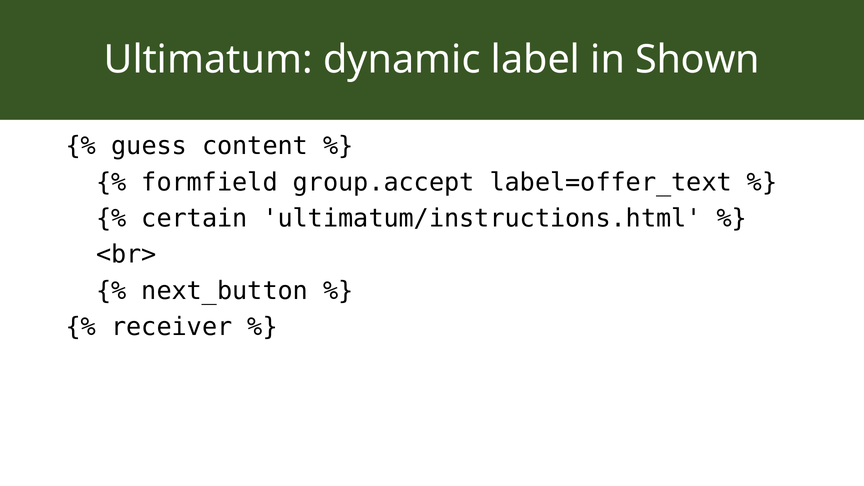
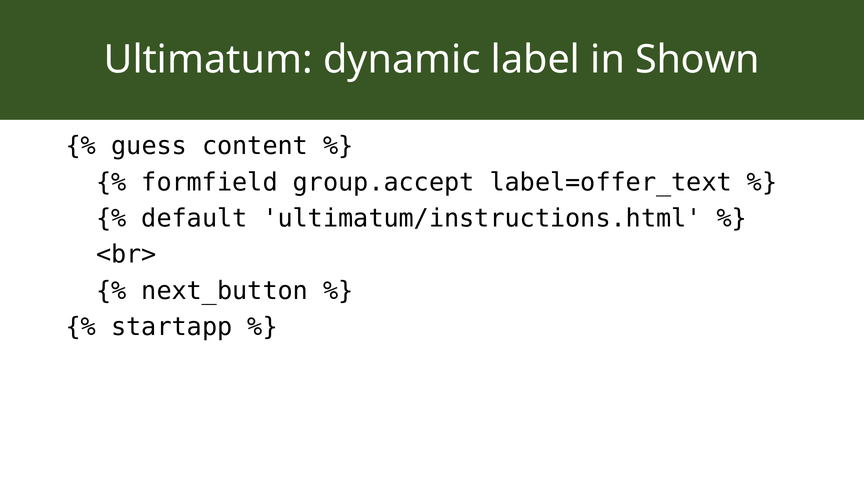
certain: certain -> default
receiver: receiver -> startapp
